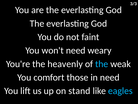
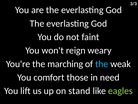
won't need: need -> reign
heavenly: heavenly -> marching
eagles colour: light blue -> light green
